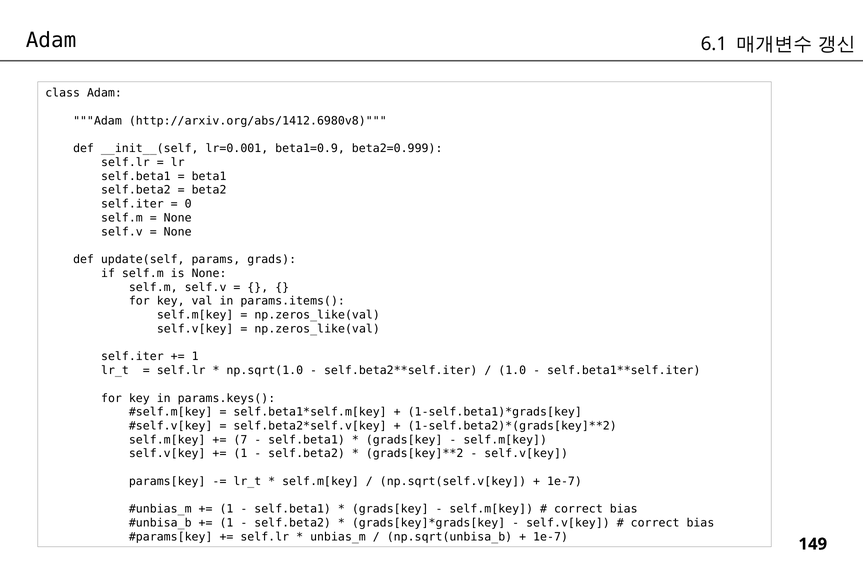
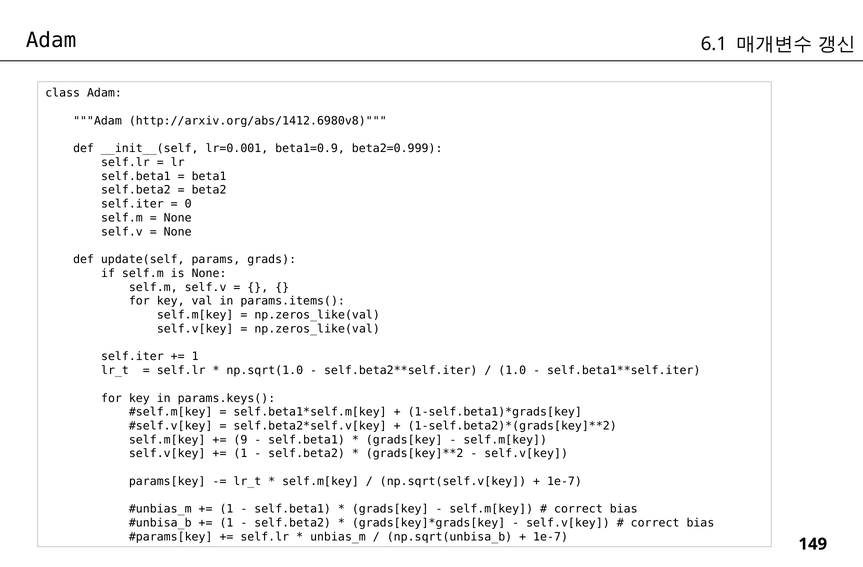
7: 7 -> 9
